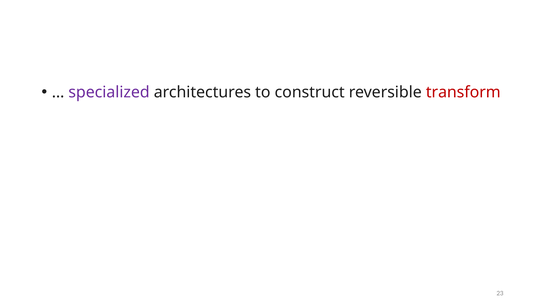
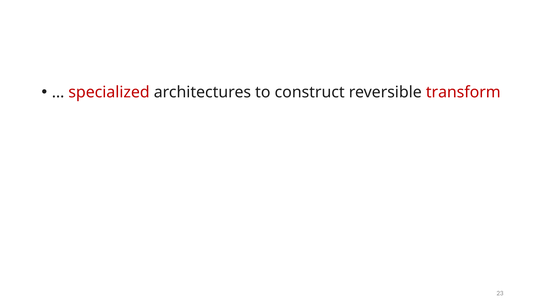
specialized colour: purple -> red
